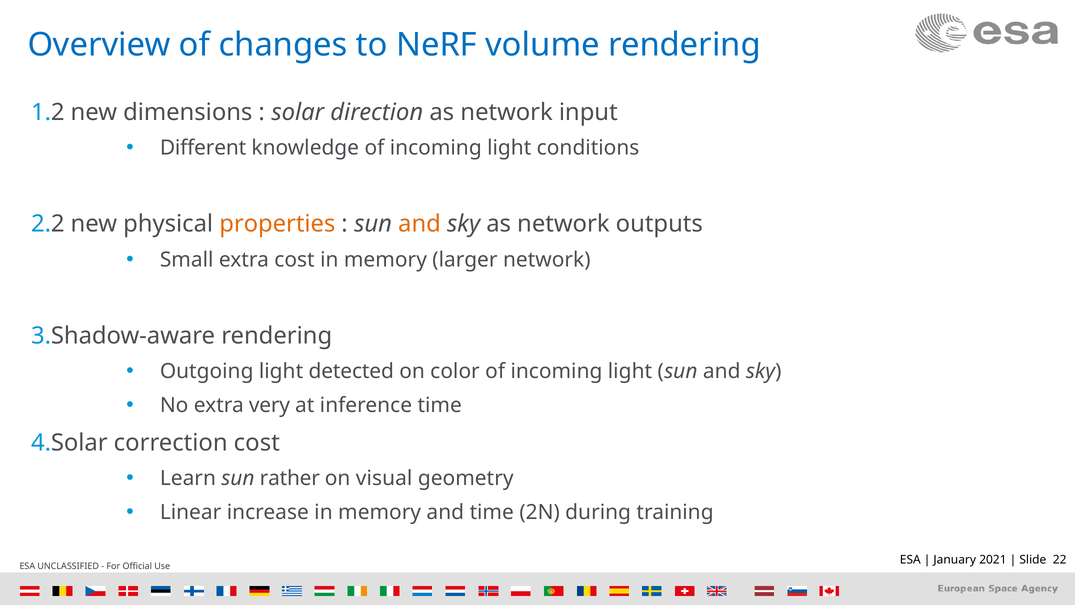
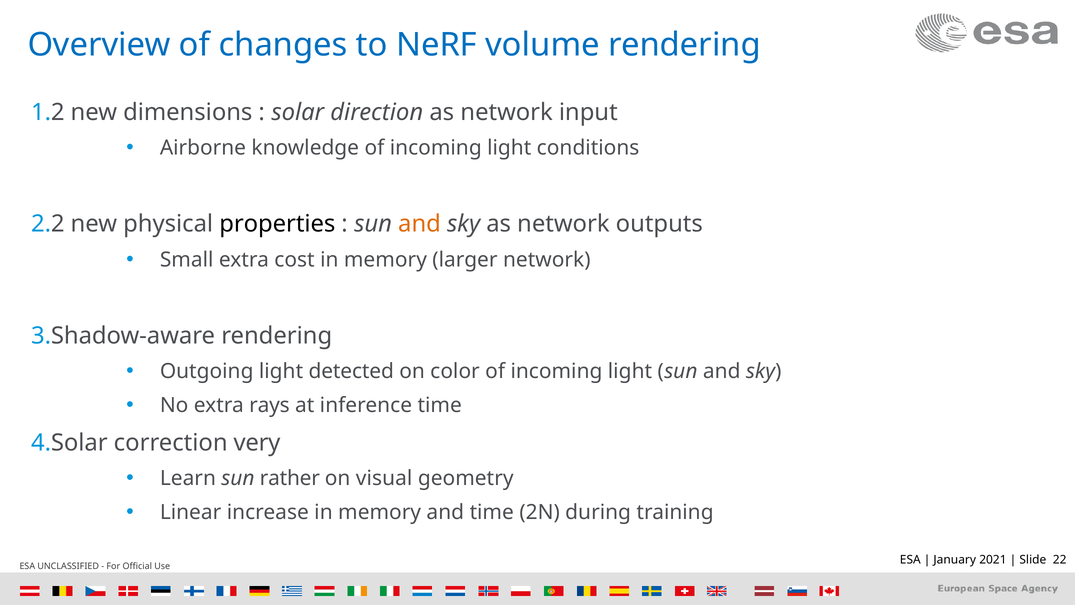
Different: Different -> Airborne
properties colour: orange -> black
very: very -> rays
correction cost: cost -> very
